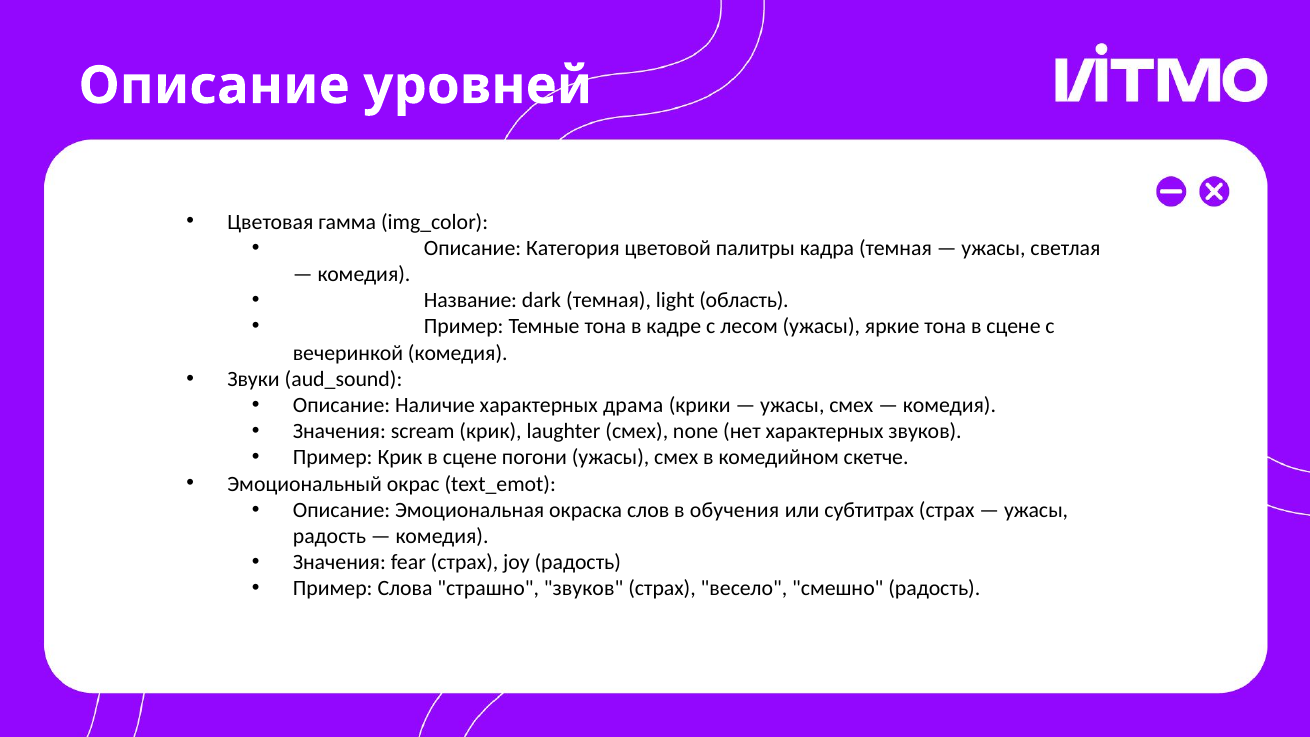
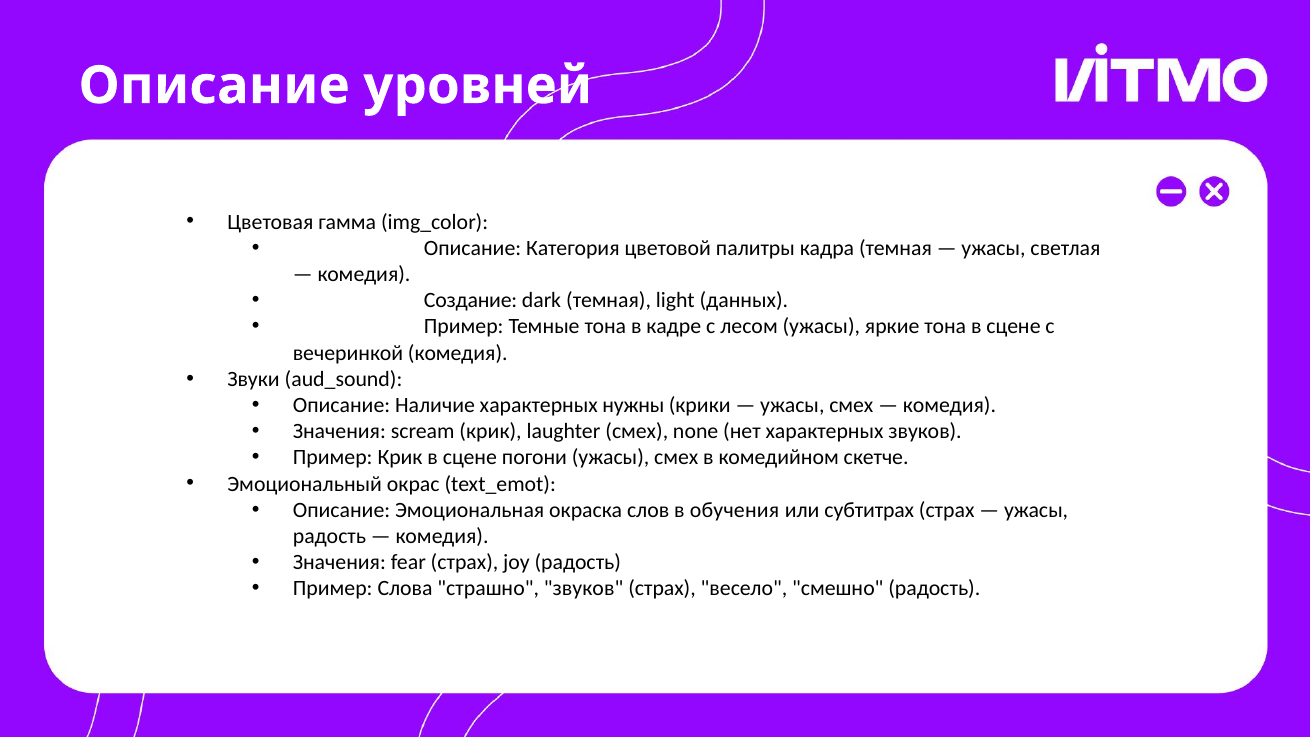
Название: Название -> Создание
область: область -> данных
драма: драма -> нужны
